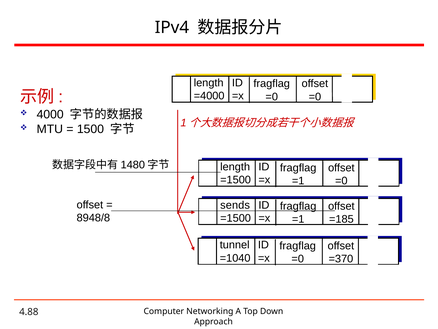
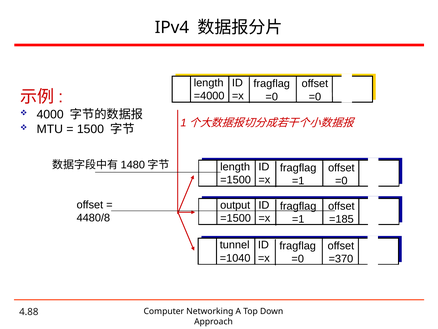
sends: sends -> output
8948/8: 8948/8 -> 4480/8
